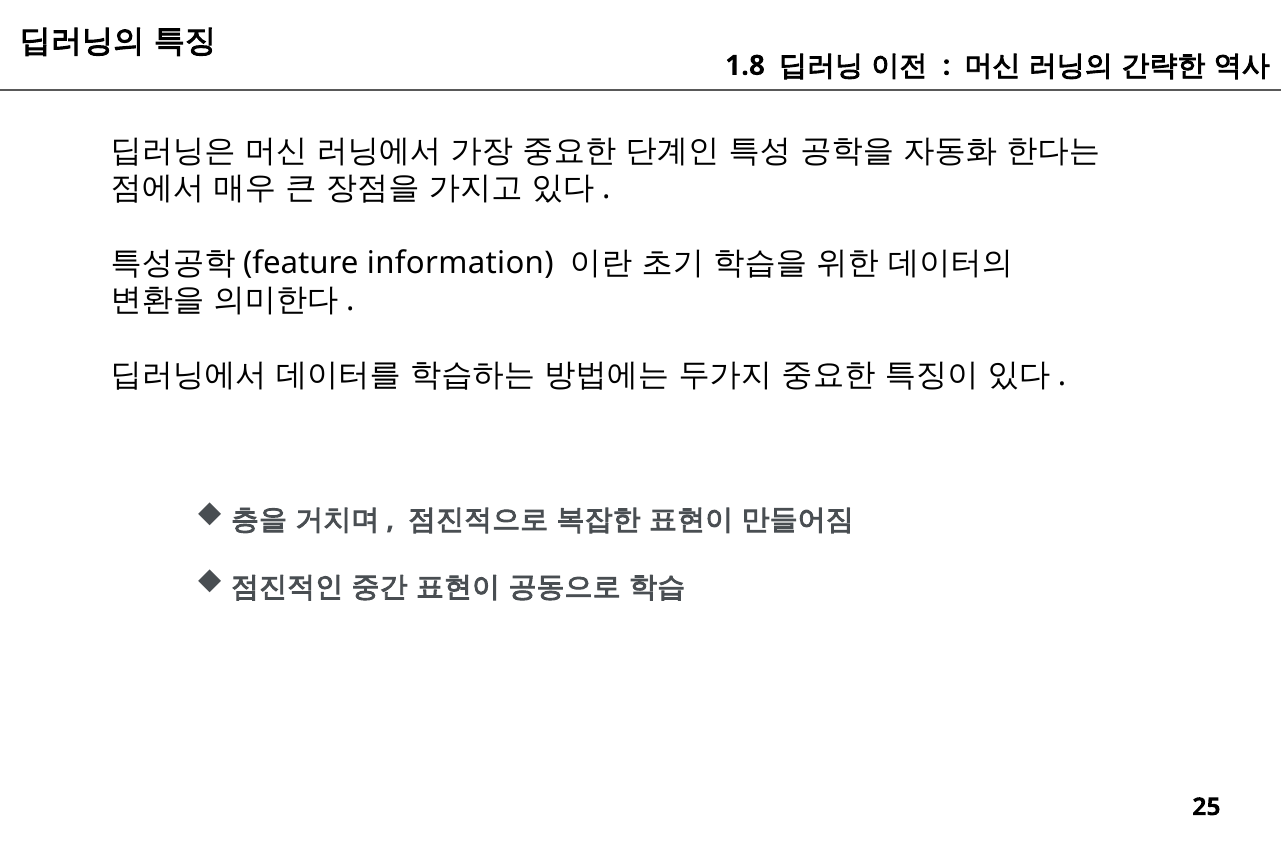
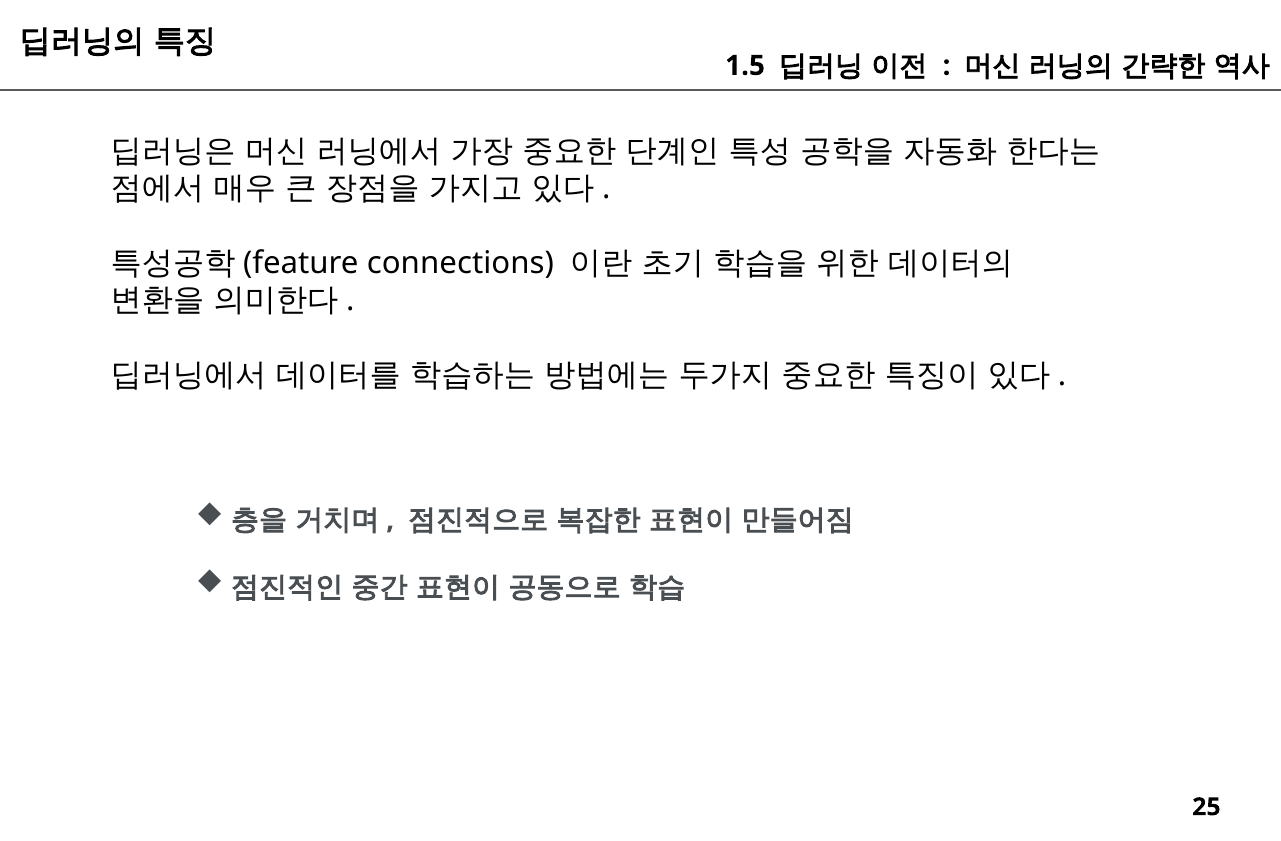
1.8: 1.8 -> 1.5
information: information -> connections
